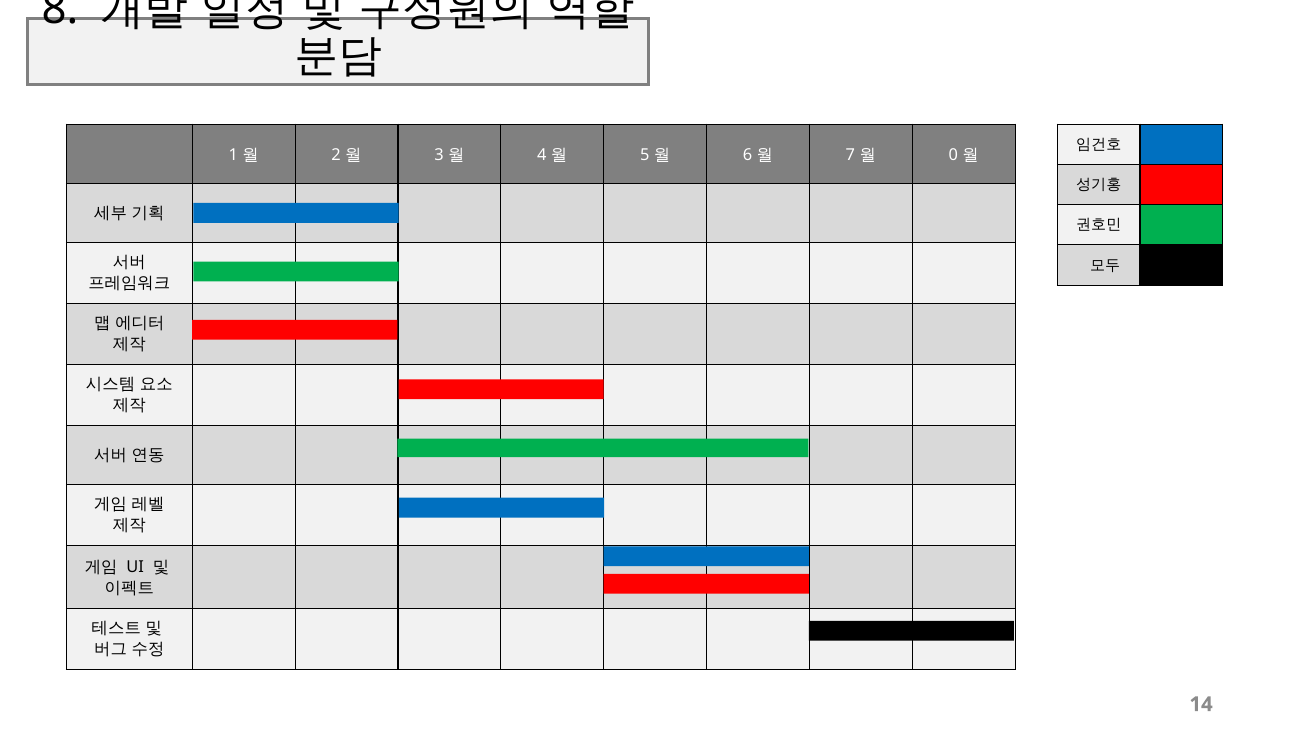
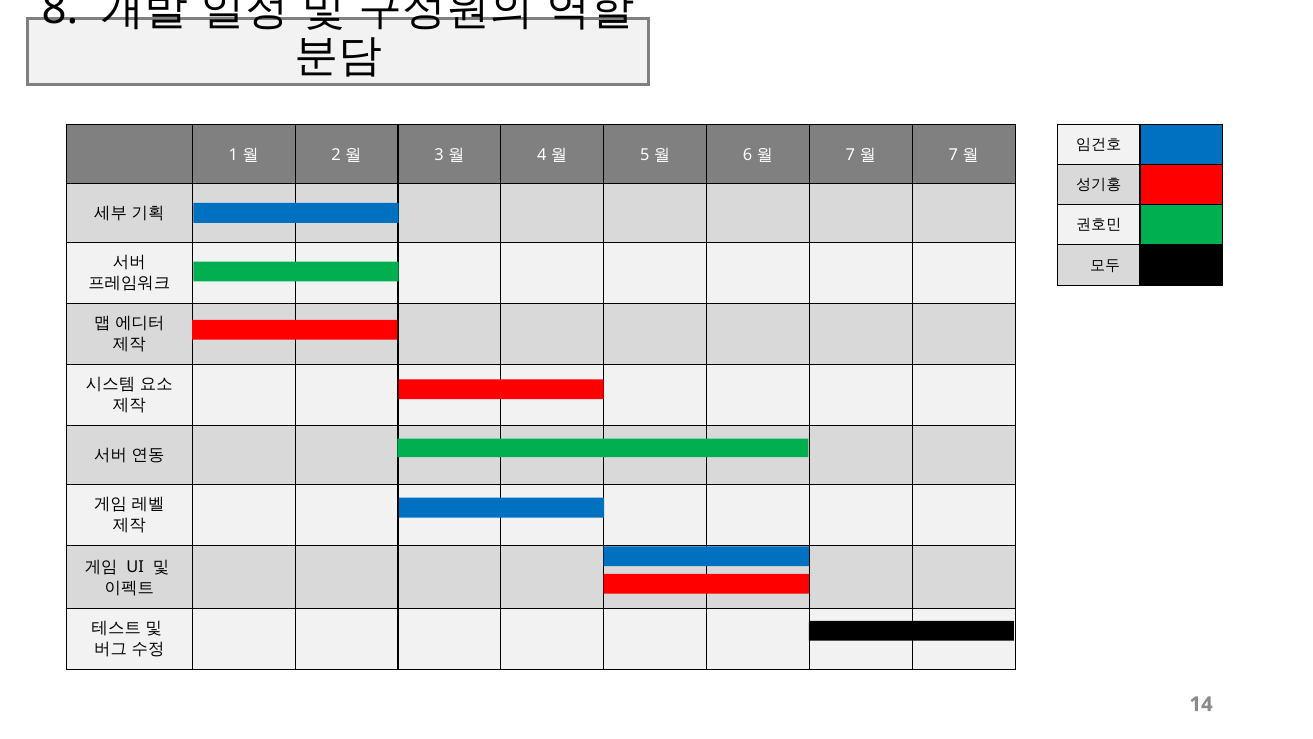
0 at (953, 155): 0 -> 7
